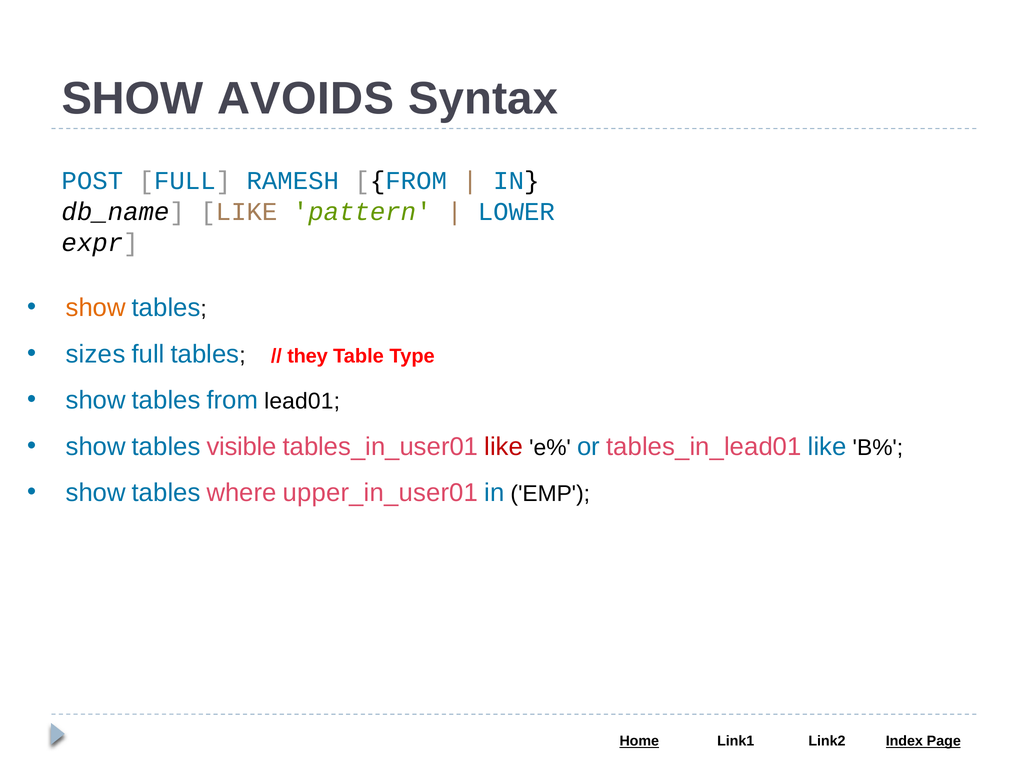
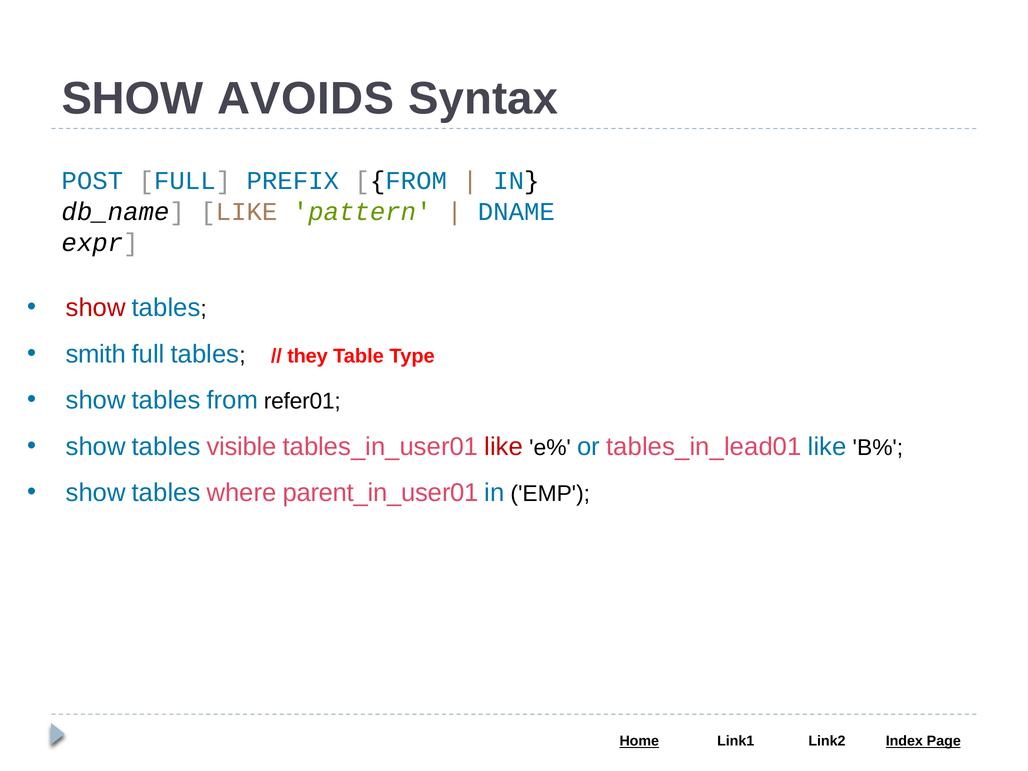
RAMESH: RAMESH -> PREFIX
LOWER: LOWER -> DNAME
show at (96, 308) colour: orange -> red
sizes: sizes -> smith
lead01: lead01 -> refer01
upper_in_user01: upper_in_user01 -> parent_in_user01
